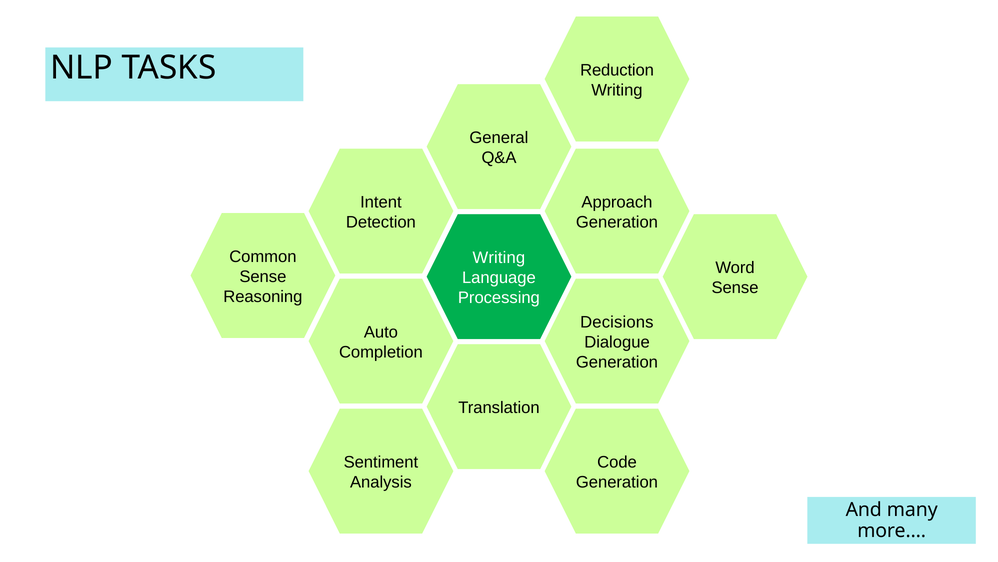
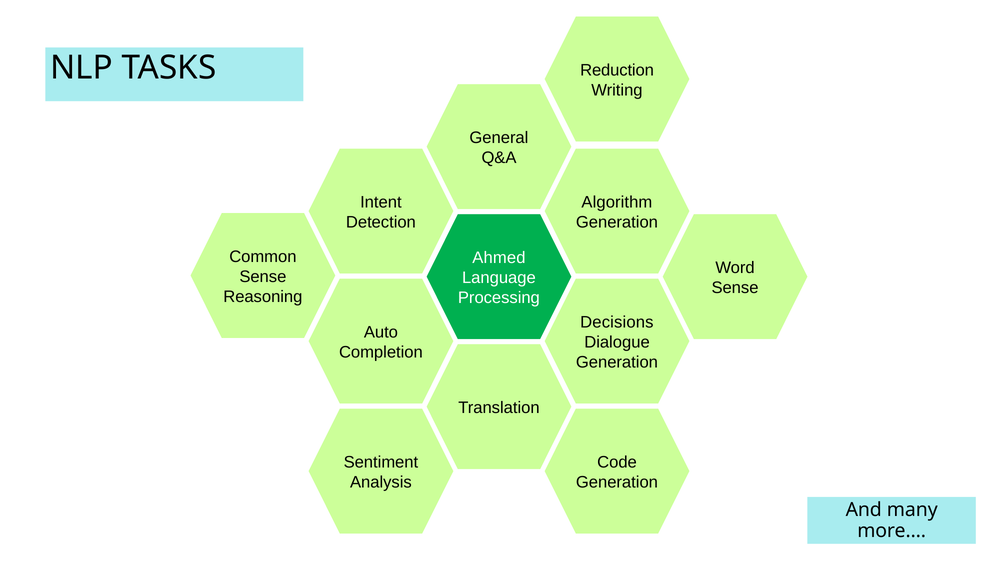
Approach: Approach -> Algorithm
Writing at (499, 258): Writing -> Ahmed
